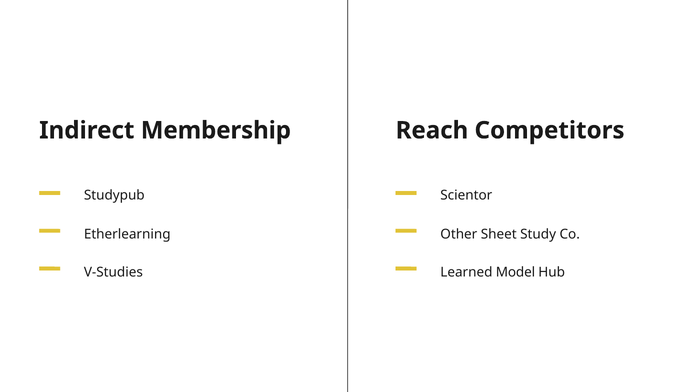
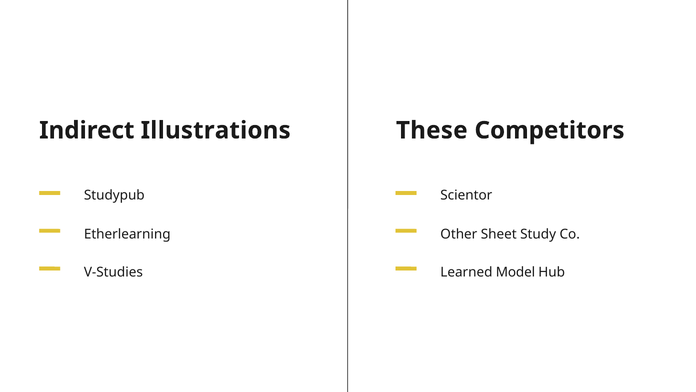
Membership: Membership -> Illustrations
Reach: Reach -> These
